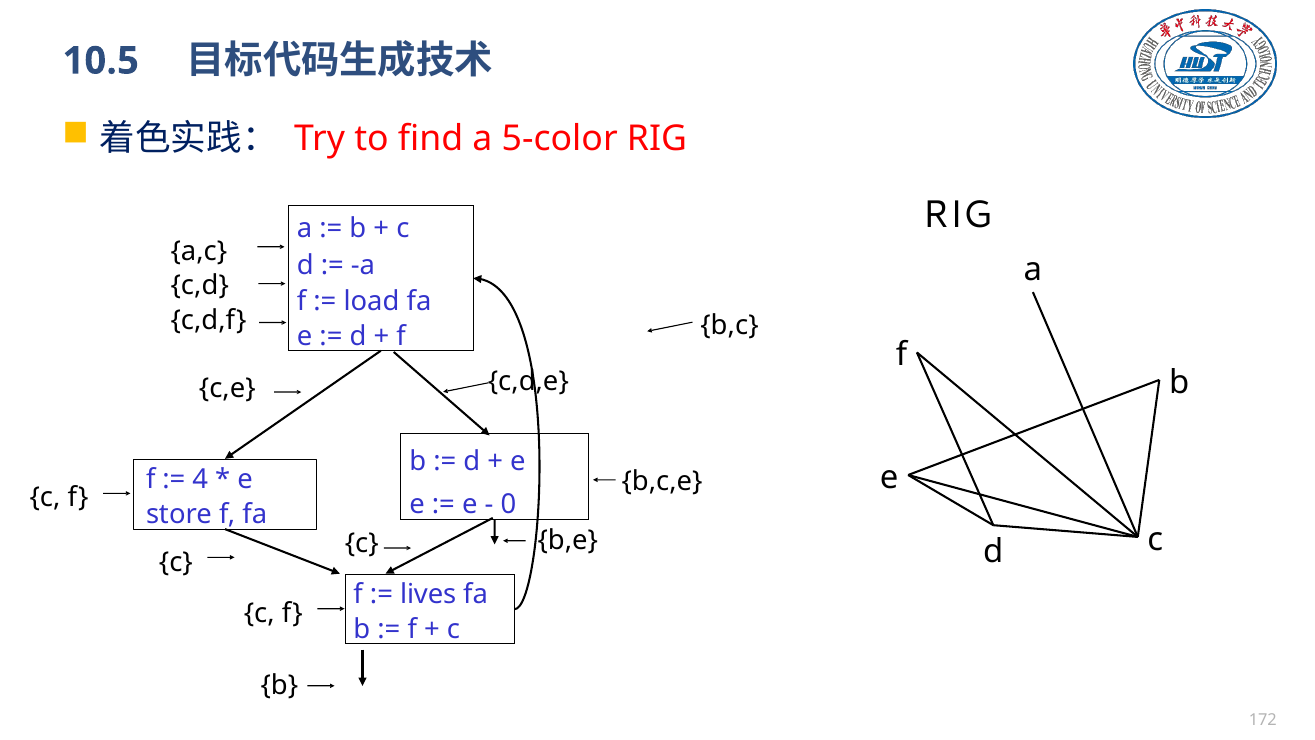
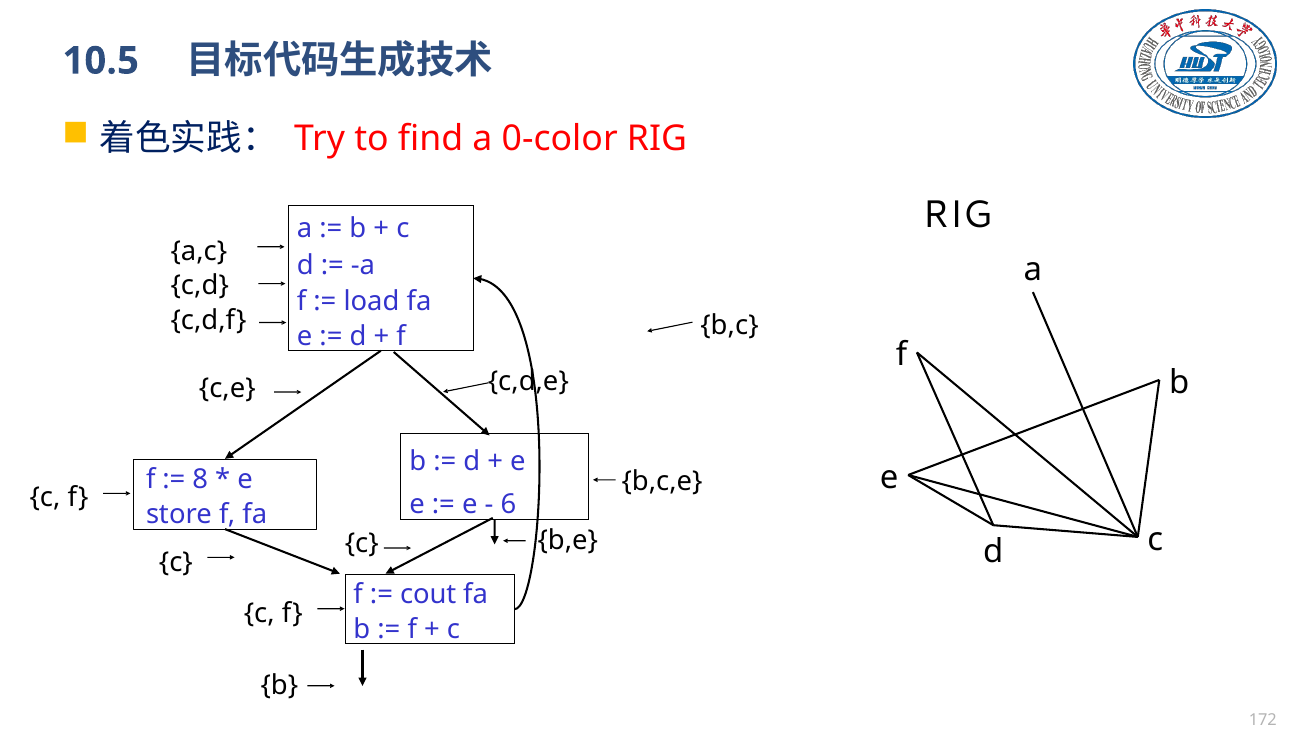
5-color: 5-color -> 0-color
4: 4 -> 8
0: 0 -> 6
lives: lives -> cout
